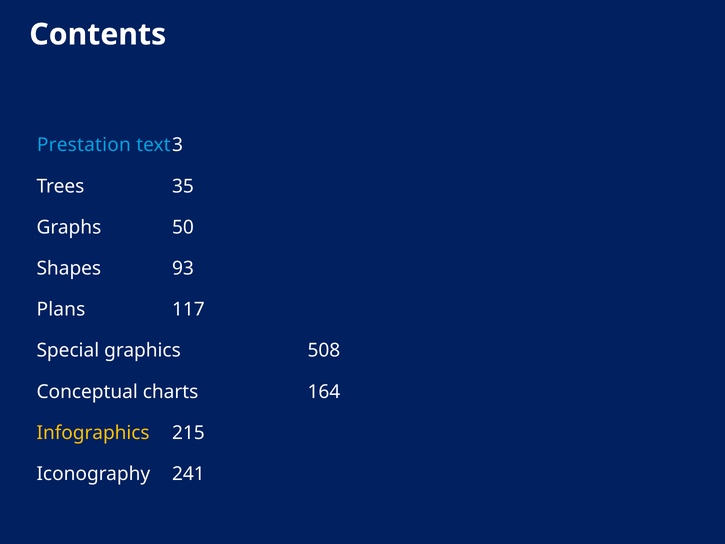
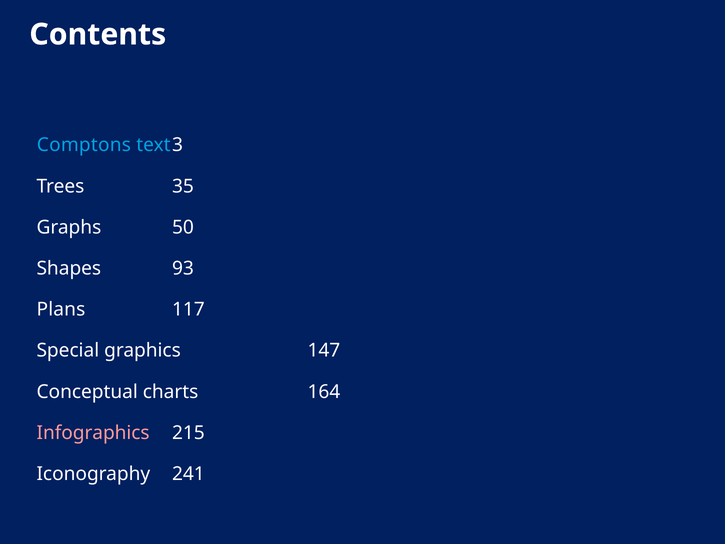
Prestation: Prestation -> Comptons
508: 508 -> 147
Infographics colour: yellow -> pink
